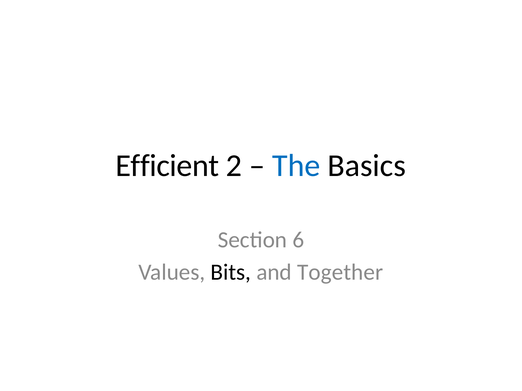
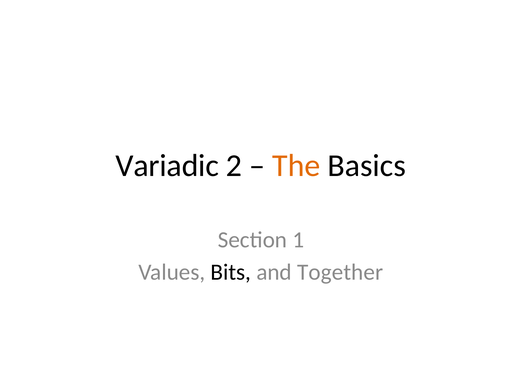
Efficient: Efficient -> Variadic
The colour: blue -> orange
6: 6 -> 1
